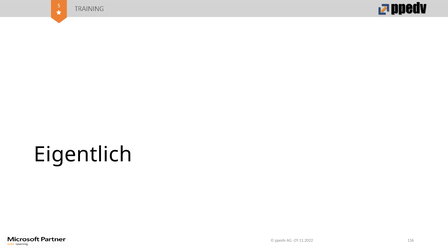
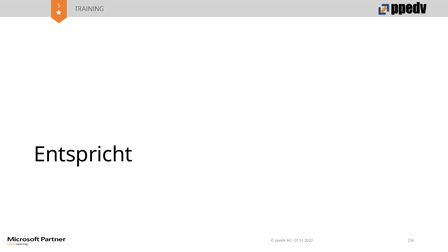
Eigentlich: Eigentlich -> Entspricht
